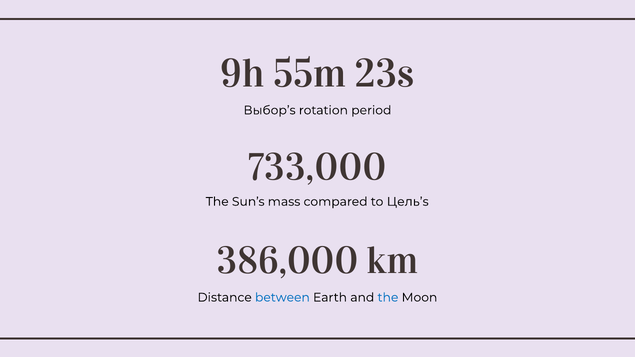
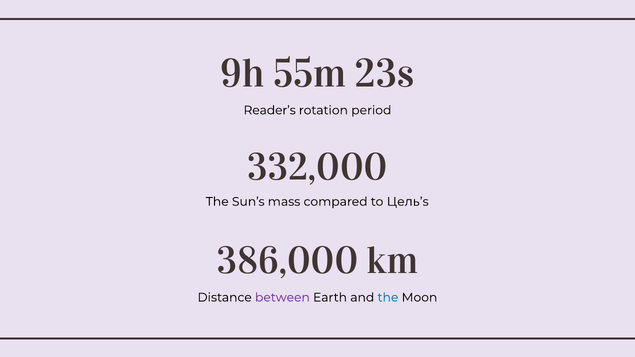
Выбор’s: Выбор’s -> Reader’s
733,000: 733,000 -> 332,000
between colour: blue -> purple
